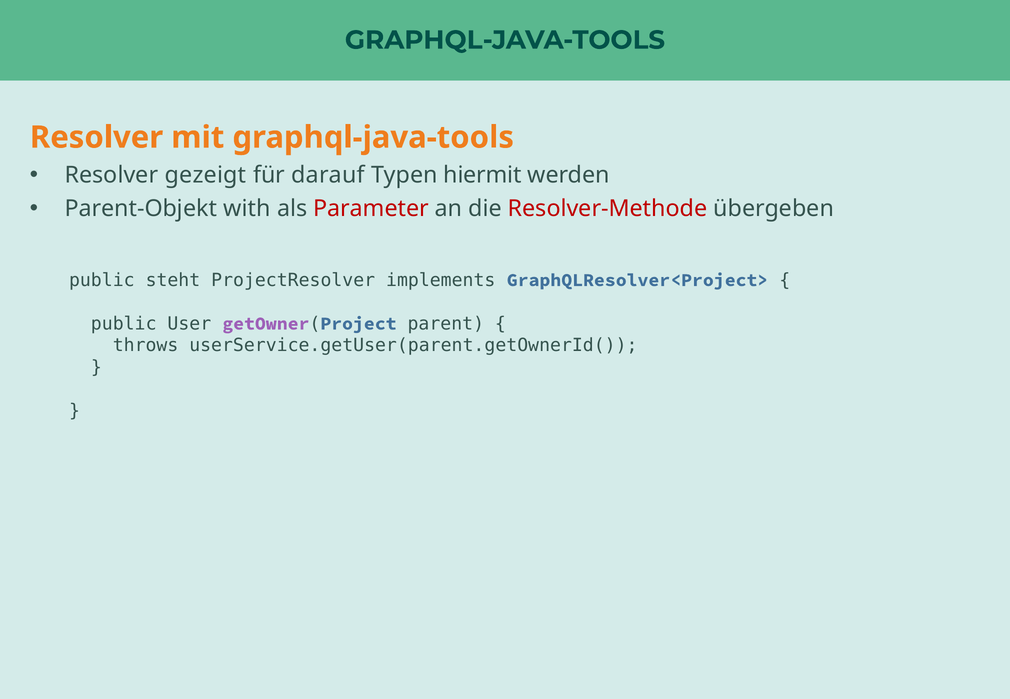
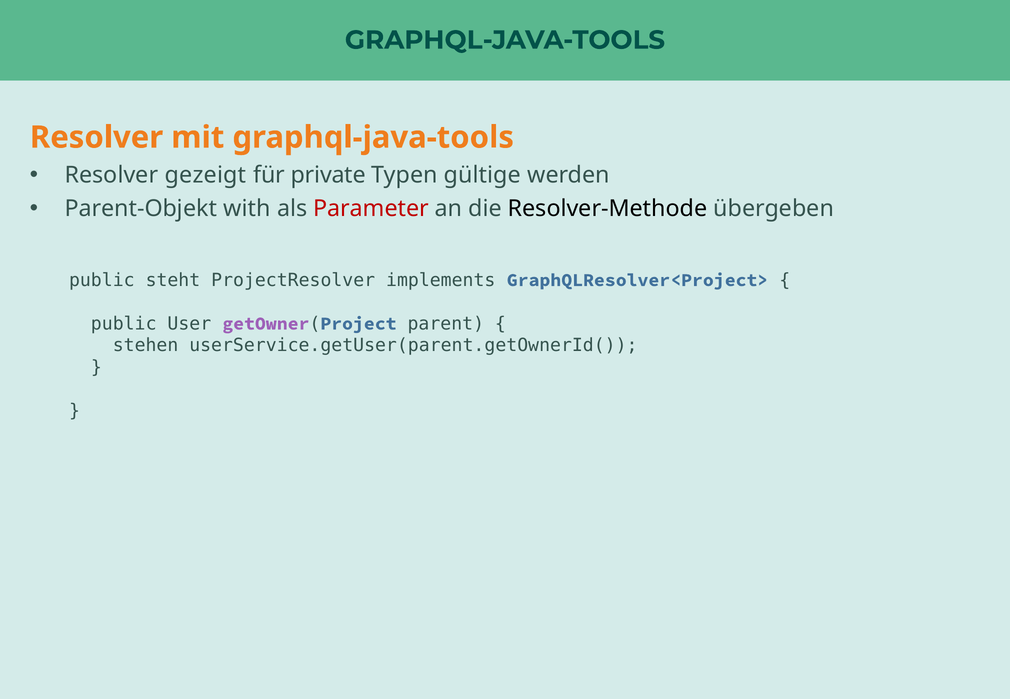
darauf: darauf -> private
hiermit: hiermit -> gültige
Resolver-Methode colour: red -> black
throws: throws -> stehen
